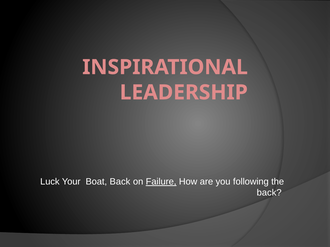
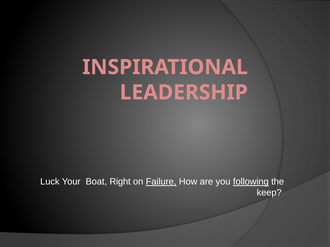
Boat Back: Back -> Right
following underline: none -> present
back at (269, 193): back -> keep
